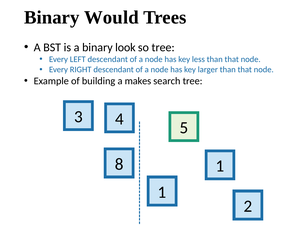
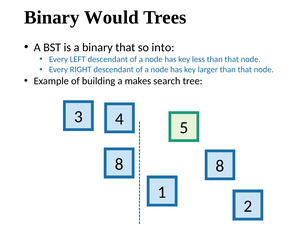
binary look: look -> that
so tree: tree -> into
8 1: 1 -> 8
